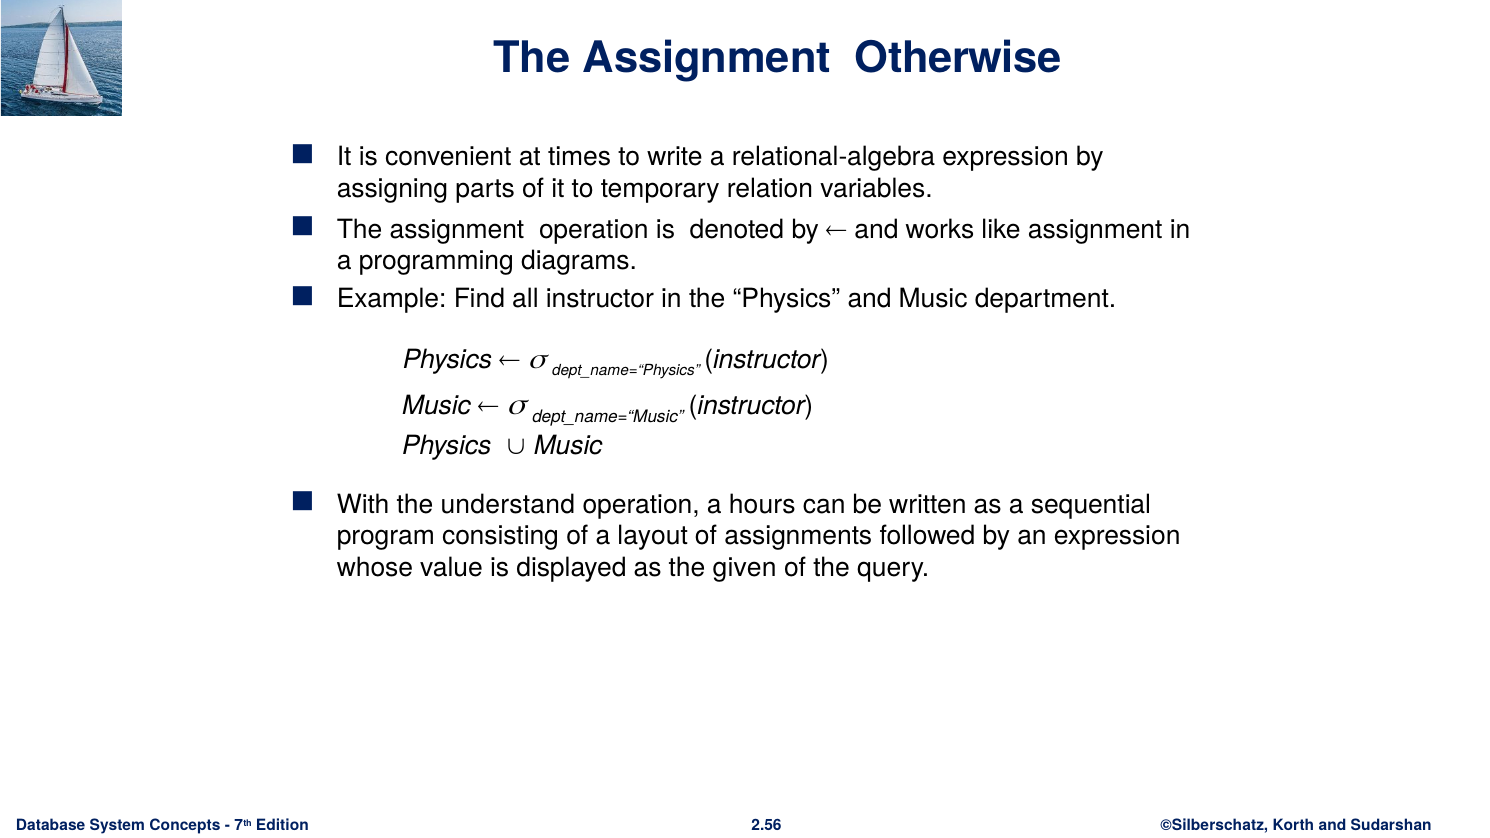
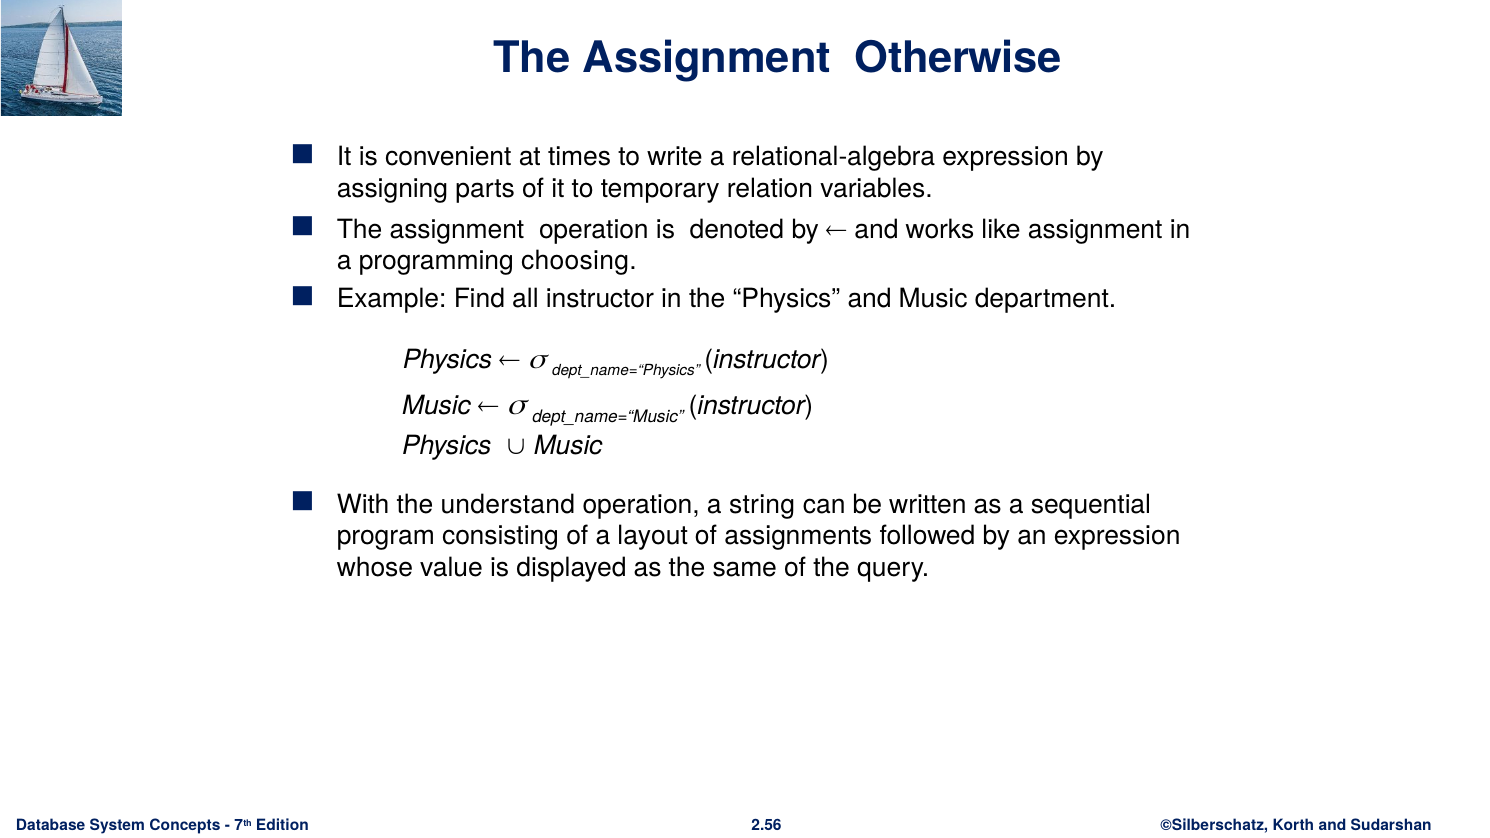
diagrams: diagrams -> choosing
hours: hours -> string
given: given -> same
